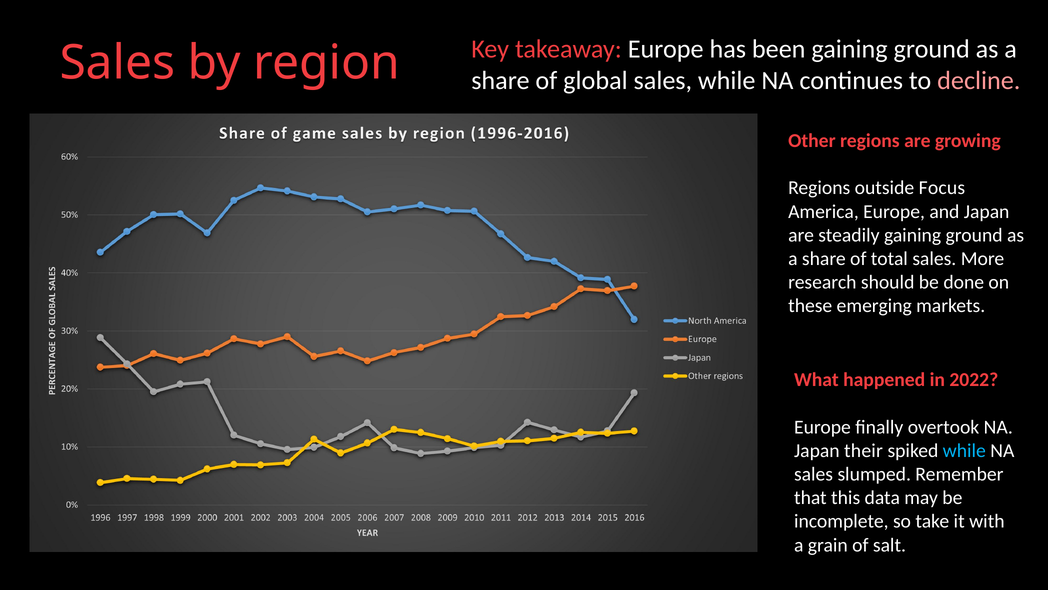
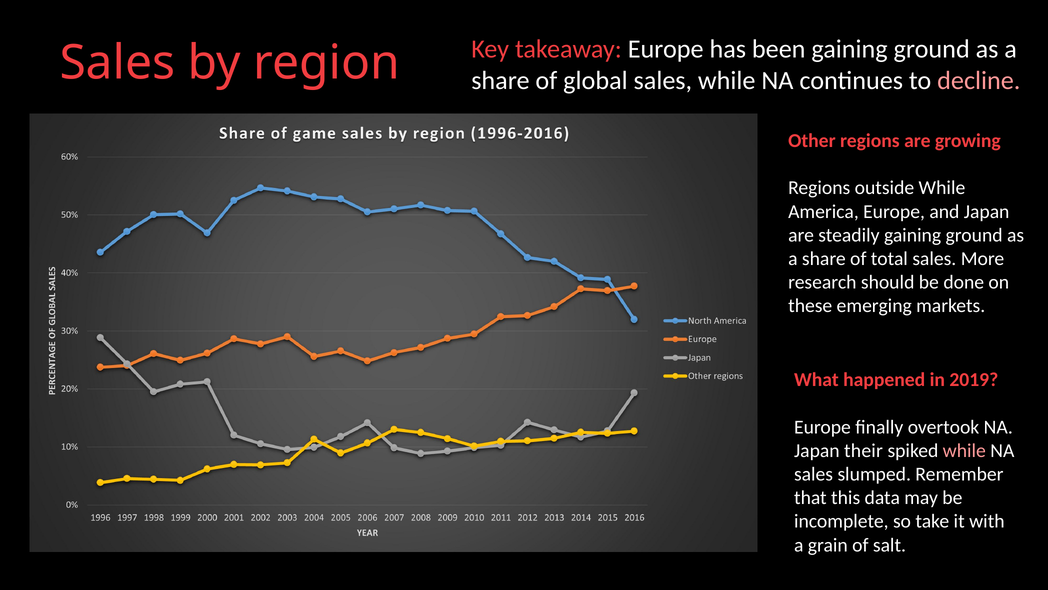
outside Focus: Focus -> While
2022: 2022 -> 2019
while at (964, 450) colour: light blue -> pink
